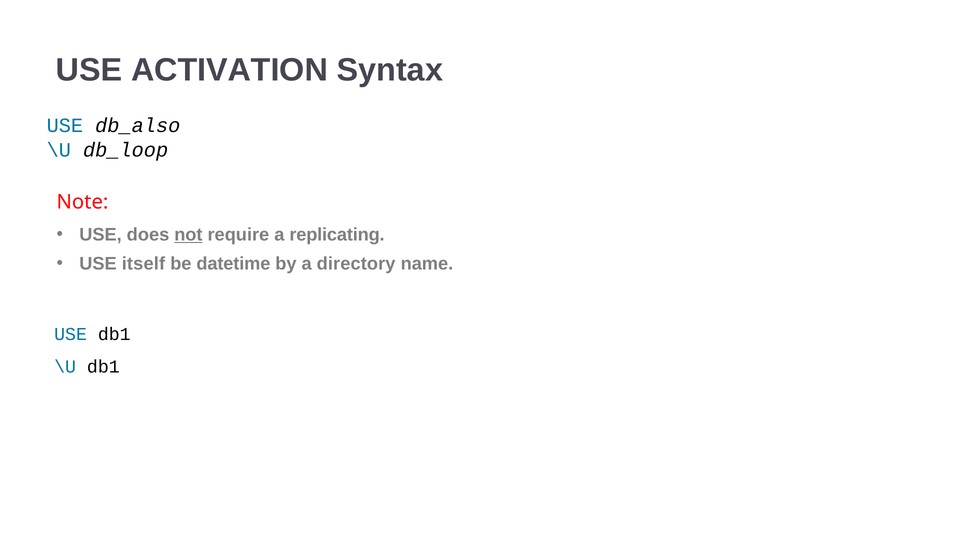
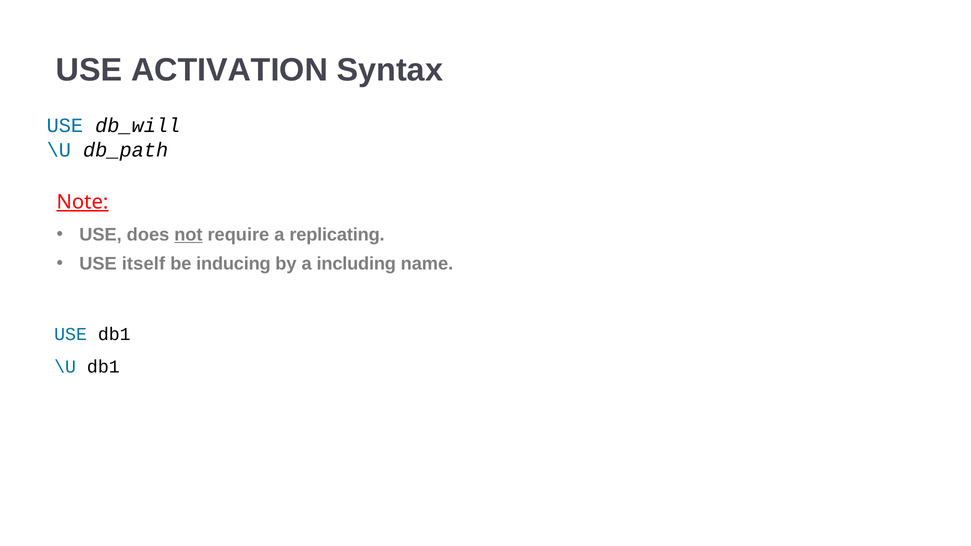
db_also: db_also -> db_will
db_loop: db_loop -> db_path
Note underline: none -> present
datetime: datetime -> inducing
directory: directory -> including
